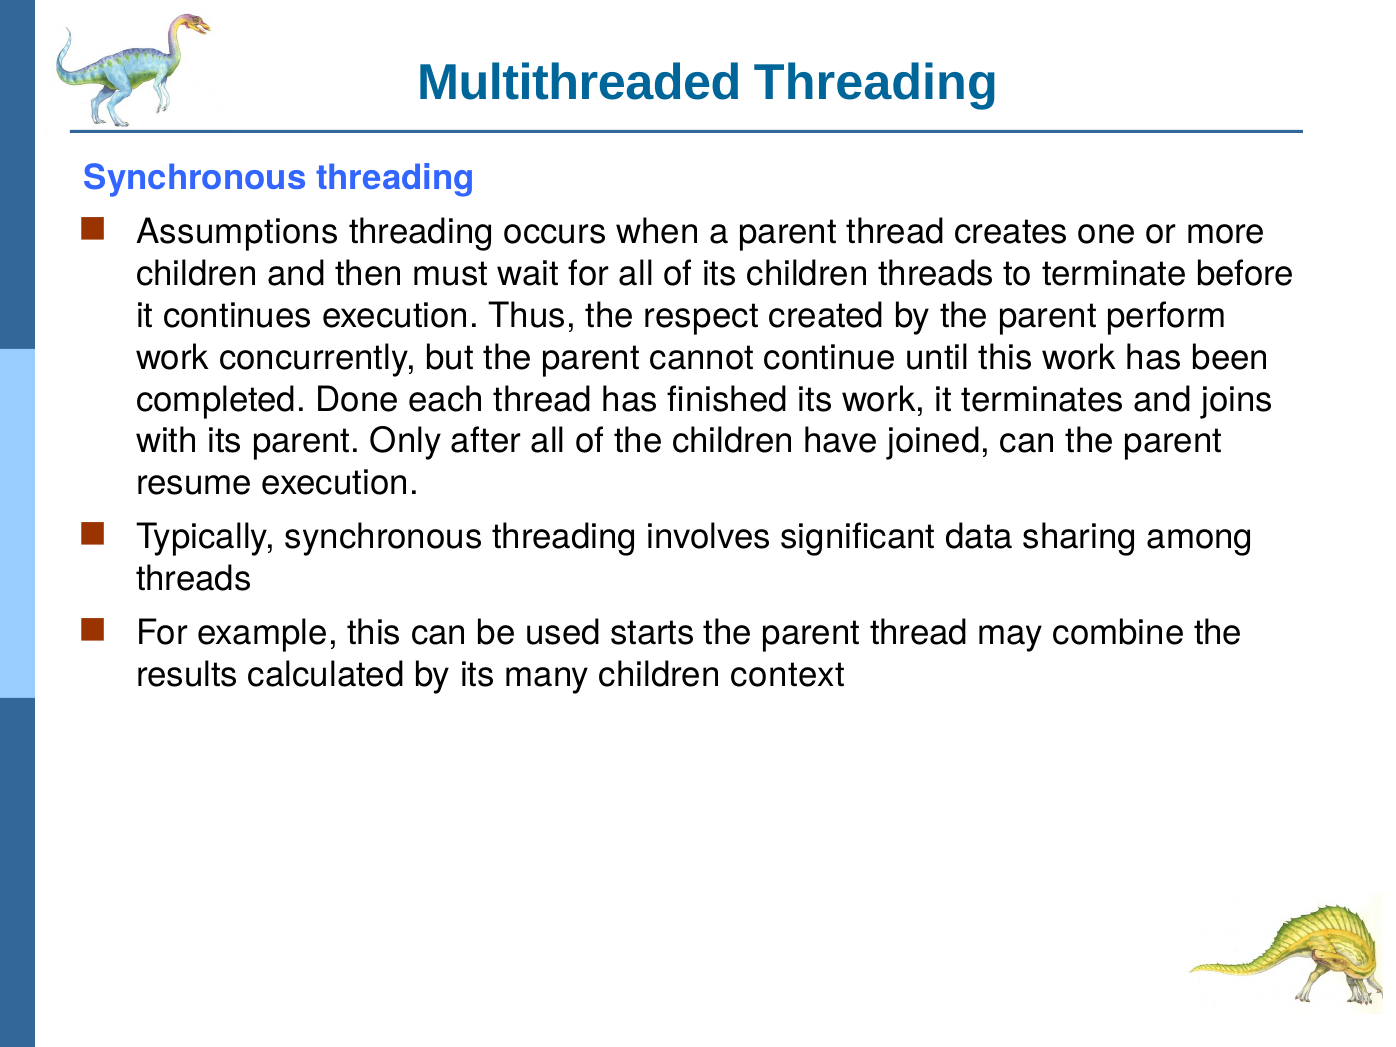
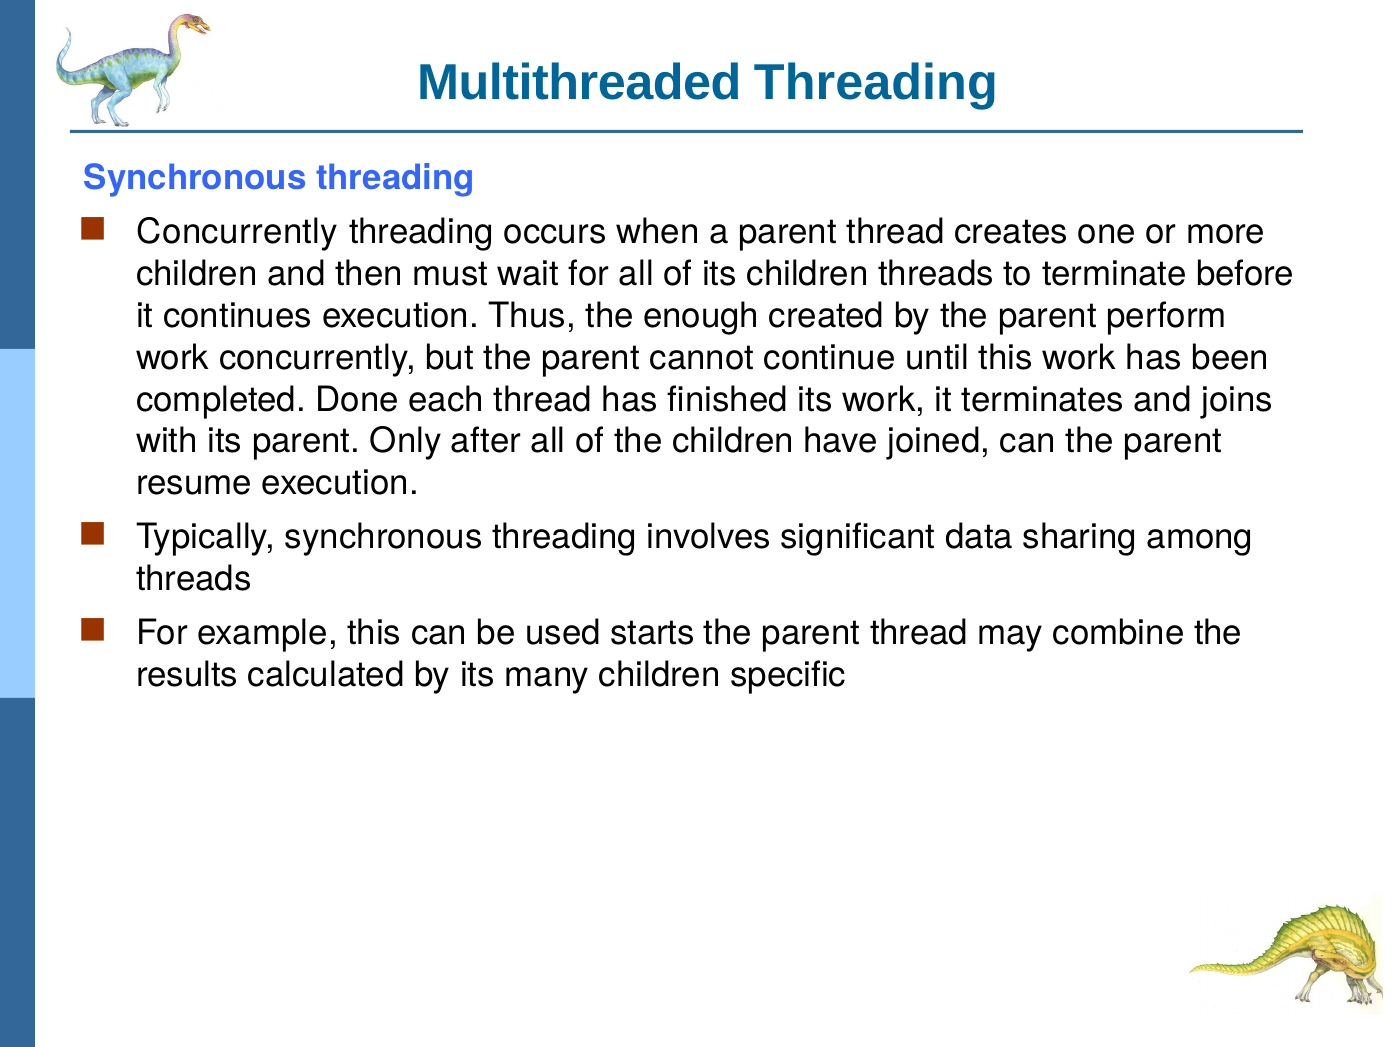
Assumptions at (238, 232): Assumptions -> Concurrently
respect: respect -> enough
context: context -> specific
